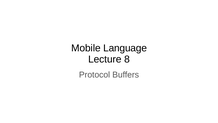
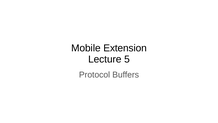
Language: Language -> Extension
8: 8 -> 5
